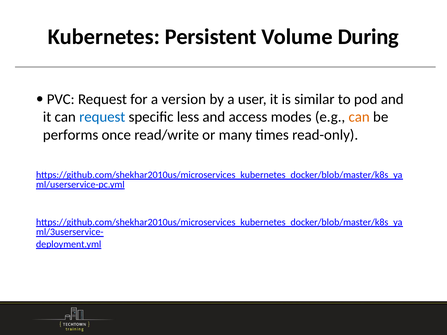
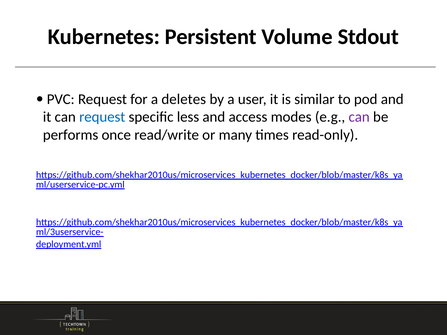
During: During -> Stdout
version: version -> deletes
can at (359, 117) colour: orange -> purple
